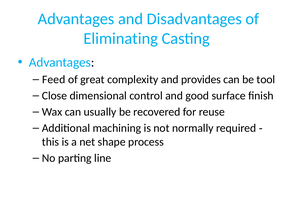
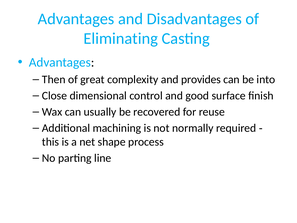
Feed: Feed -> Then
tool: tool -> into
